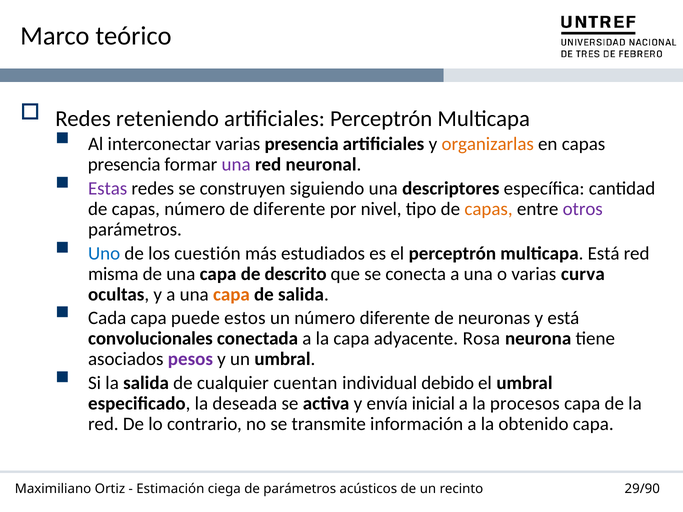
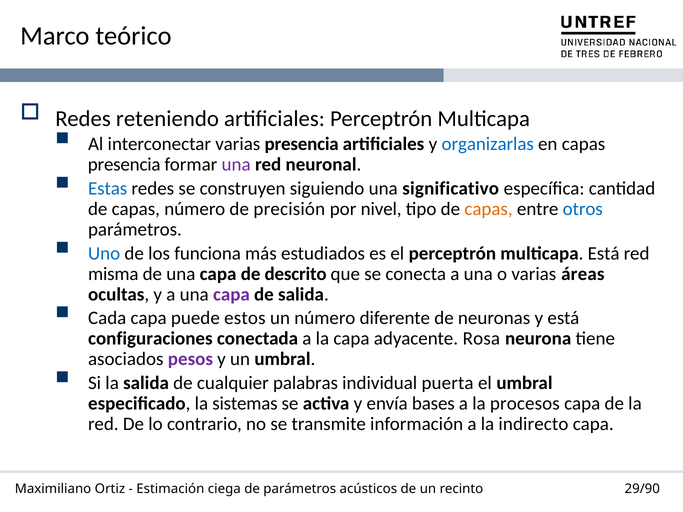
organizarlas colour: orange -> blue
Estas colour: purple -> blue
descriptores: descriptores -> significativo
de diferente: diferente -> precisión
otros colour: purple -> blue
cuestión: cuestión -> funciona
curva: curva -> áreas
capa at (231, 294) colour: orange -> purple
convolucionales: convolucionales -> configuraciones
cuentan: cuentan -> palabras
debido: debido -> puerta
deseada: deseada -> sistemas
inicial: inicial -> bases
obtenido: obtenido -> indirecto
